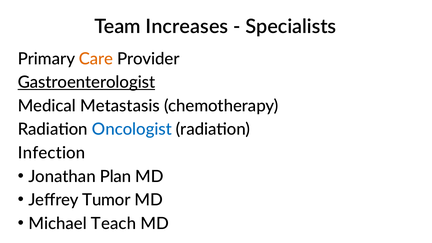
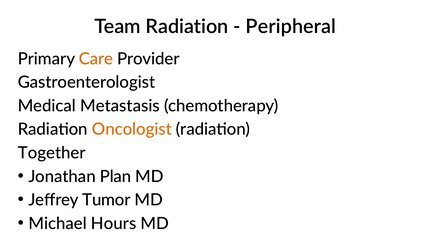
Team Increases: Increases -> Radiation
Specialists: Specialists -> Peripheral
Gastroenterologist underline: present -> none
Oncologist colour: blue -> orange
Infection: Infection -> Together
Teach: Teach -> Hours
